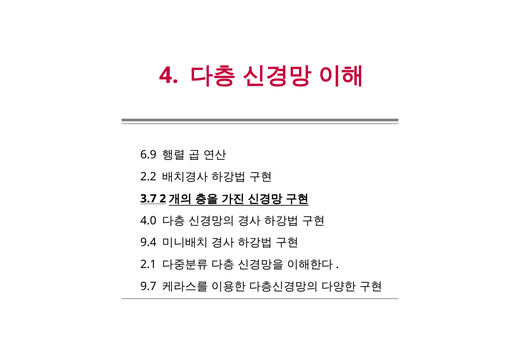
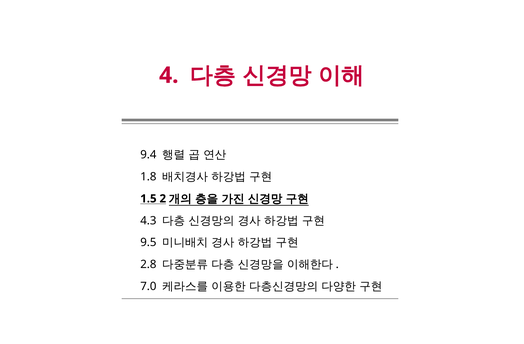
6.9: 6.9 -> 9.4
2.2: 2.2 -> 1.8
3.7: 3.7 -> 1.5
4.0: 4.0 -> 4.3
9.4: 9.4 -> 9.5
2.1: 2.1 -> 2.8
9.7: 9.7 -> 7.0
